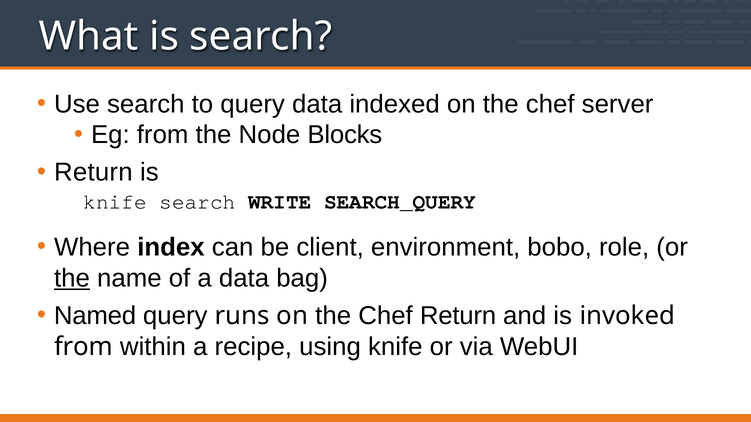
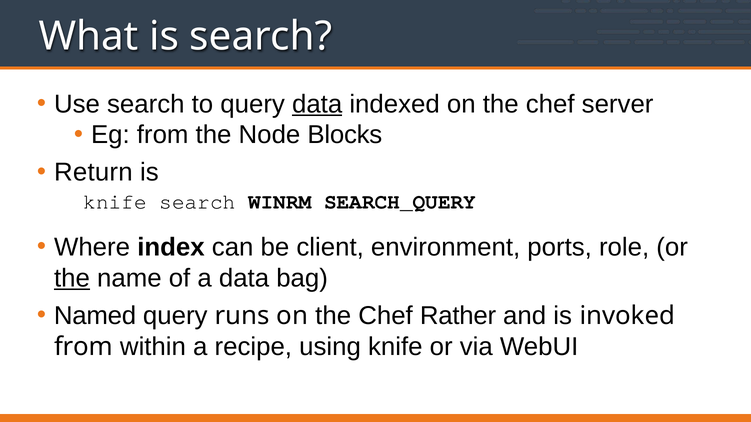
data at (317, 104) underline: none -> present
WRITE: WRITE -> WINRM
bobo: bobo -> ports
Chef Return: Return -> Rather
